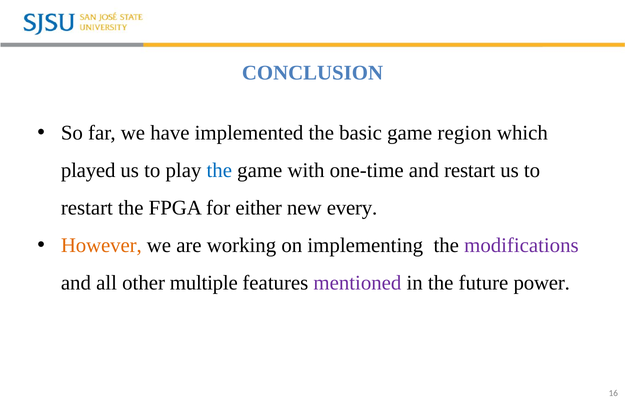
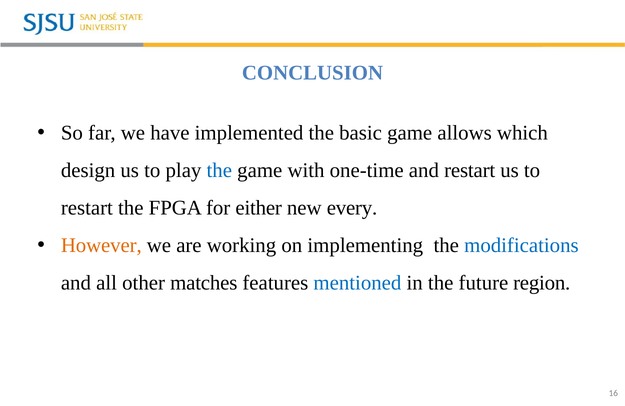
region: region -> allows
played: played -> design
modifications colour: purple -> blue
multiple: multiple -> matches
mentioned colour: purple -> blue
power: power -> region
